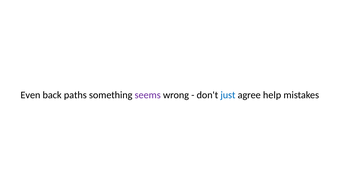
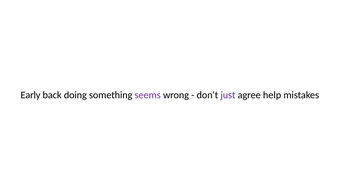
Even: Even -> Early
paths: paths -> doing
just colour: blue -> purple
